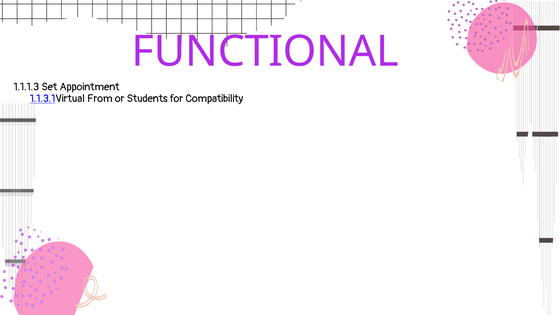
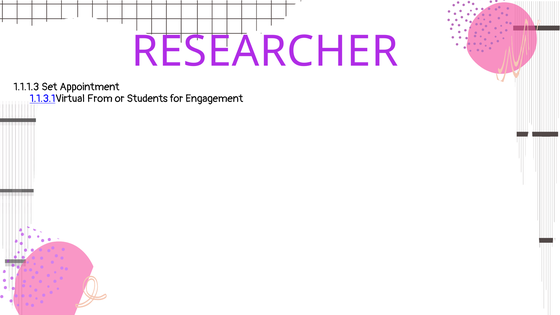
FUNCTIONAL: FUNCTIONAL -> RESEARCHER
Compatibility: Compatibility -> Engagement
